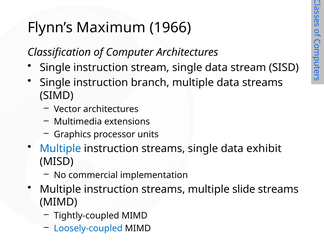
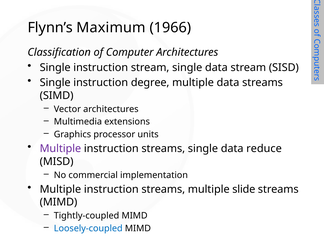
branch: branch -> degree
Multiple at (60, 149) colour: blue -> purple
exhibit: exhibit -> reduce
